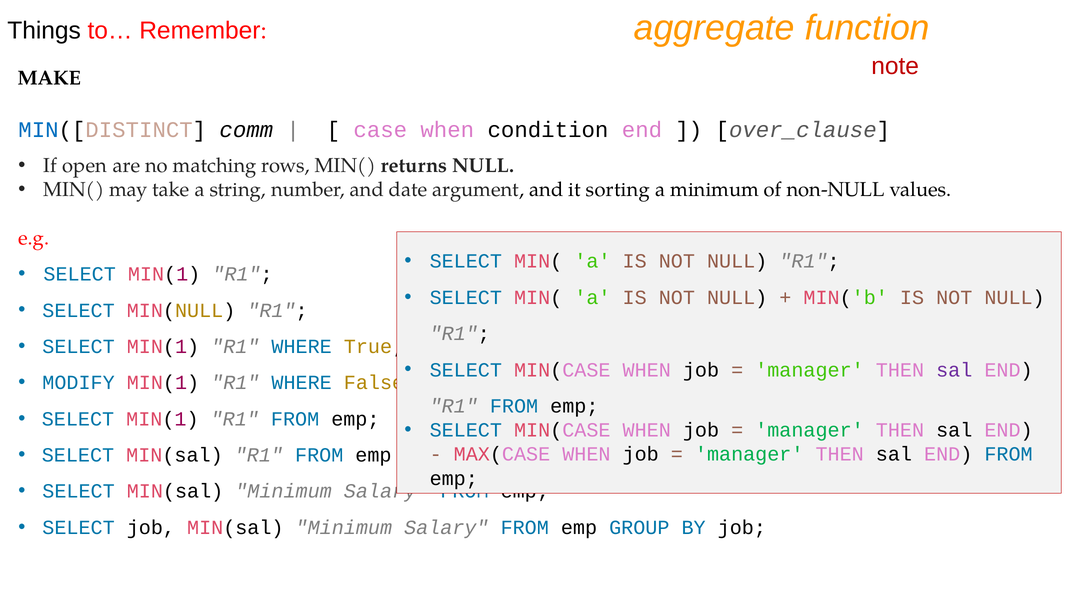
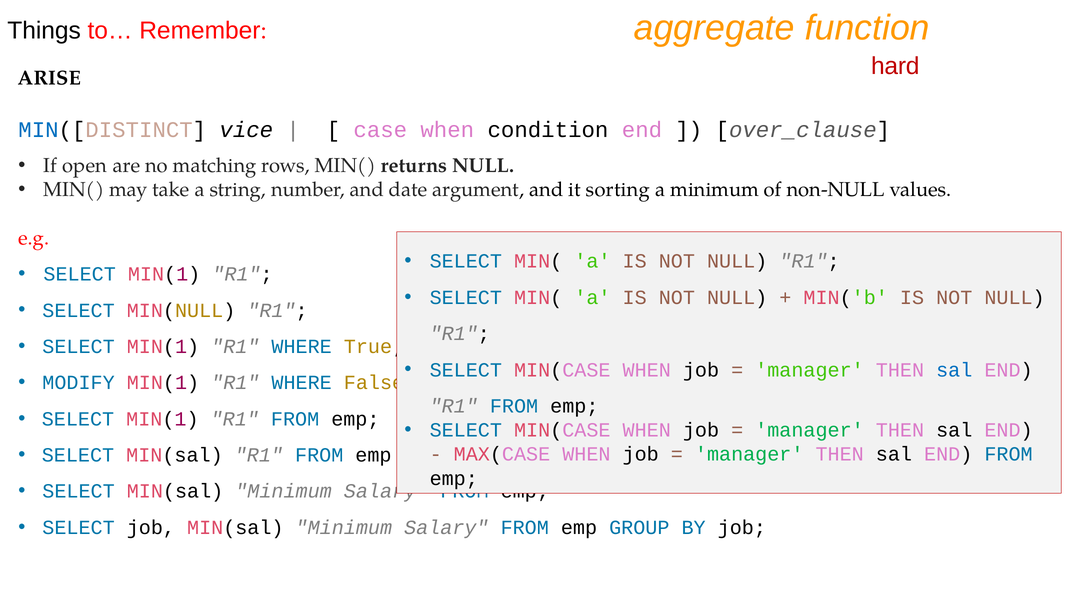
note: note -> hard
MAKE: MAKE -> ARISE
comm: comm -> vice
sal at (954, 370) colour: purple -> blue
